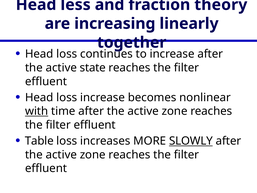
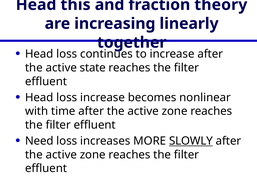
less: less -> this
with underline: present -> none
Table: Table -> Need
